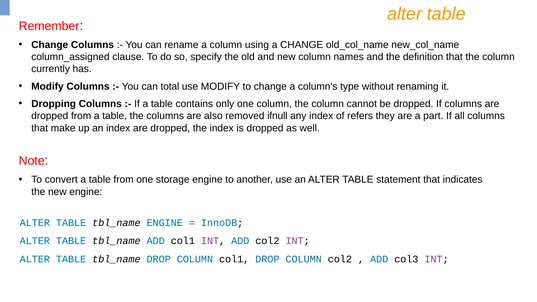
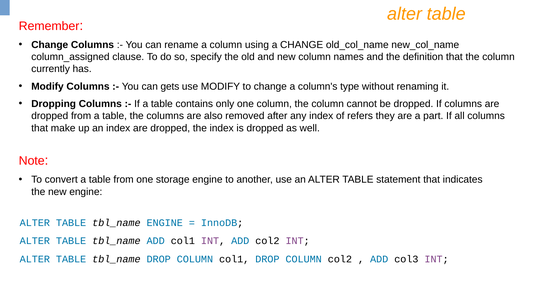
total: total -> gets
ifnull: ifnull -> after
